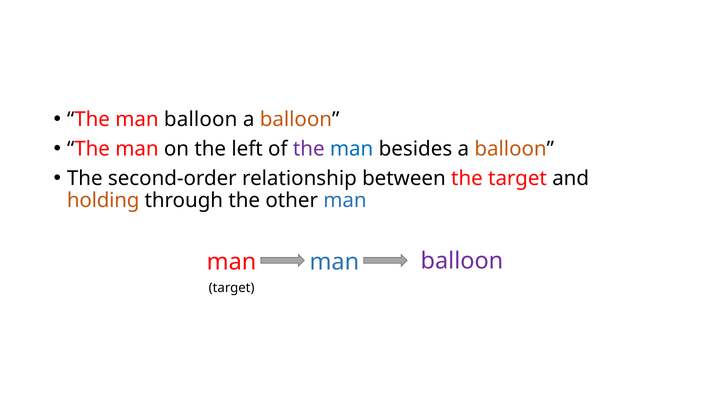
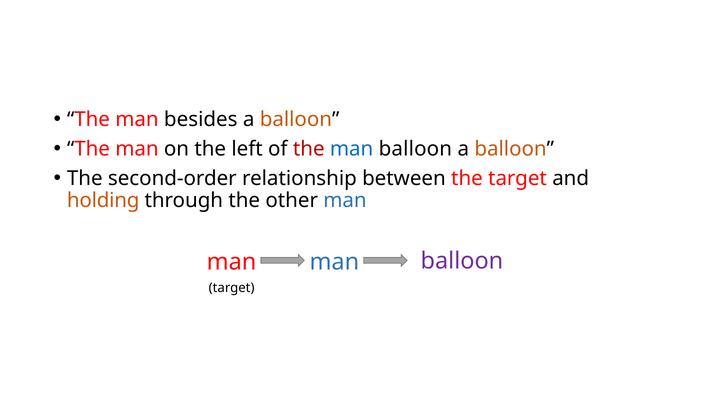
The man balloon: balloon -> besides
the at (309, 149) colour: purple -> red
besides at (415, 149): besides -> balloon
